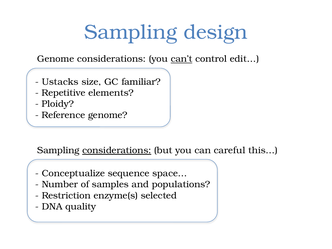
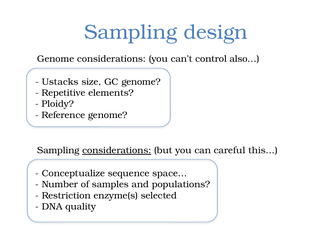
can’t underline: present -> none
edit…: edit… -> also…
GC familiar: familiar -> genome
